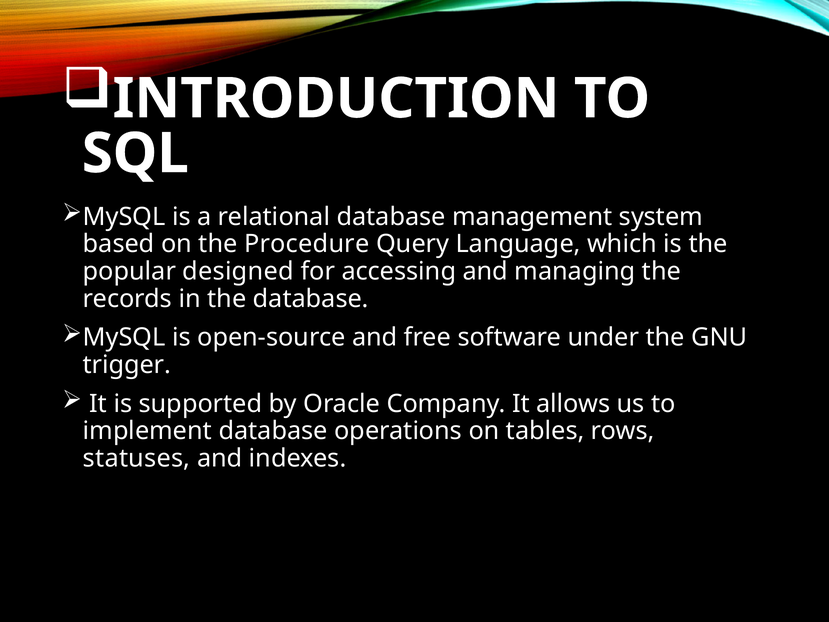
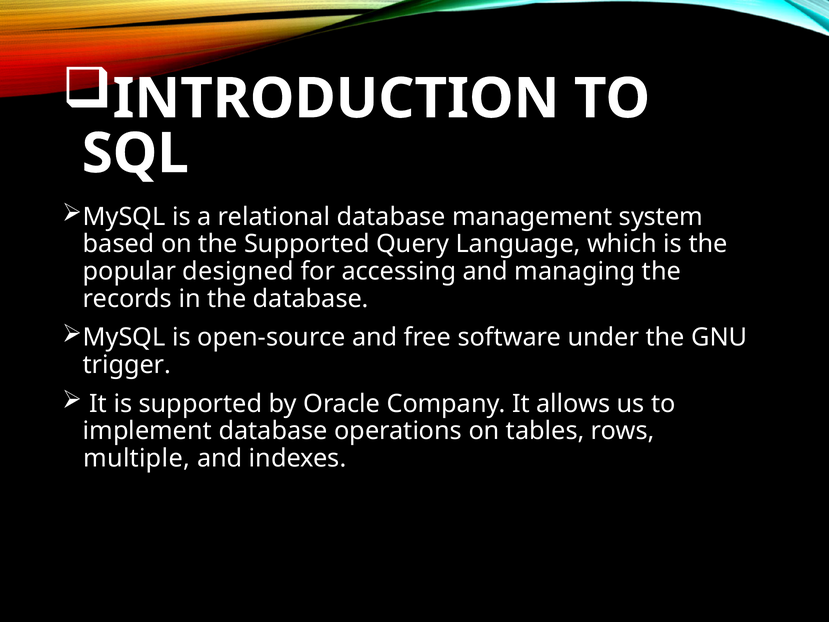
the Procedure: Procedure -> Supported
statuses: statuses -> multiple
